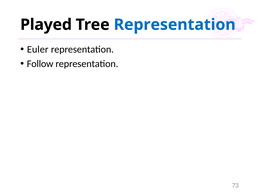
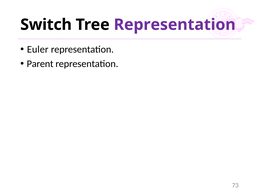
Played: Played -> Switch
Representation at (175, 25) colour: blue -> purple
Follow: Follow -> Parent
